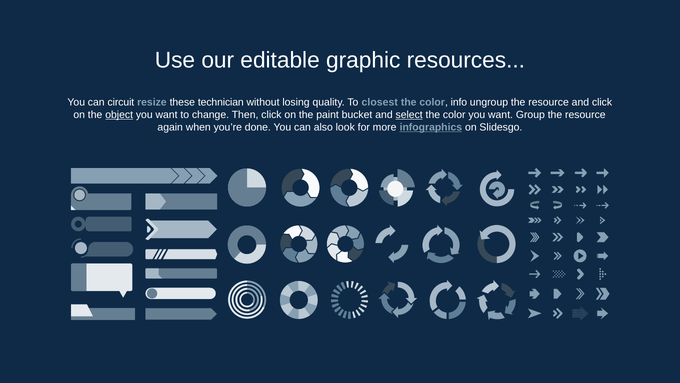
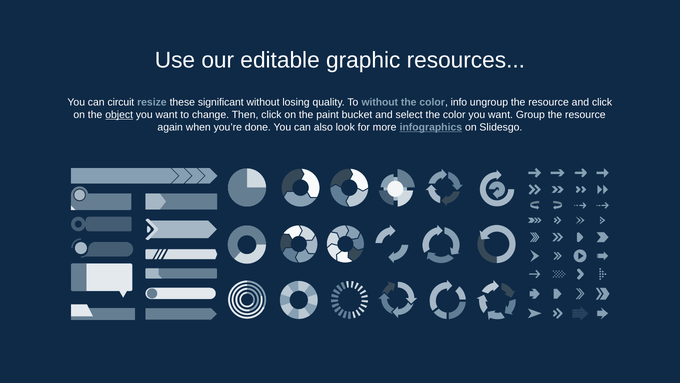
technician: technician -> significant
To closest: closest -> without
select underline: present -> none
